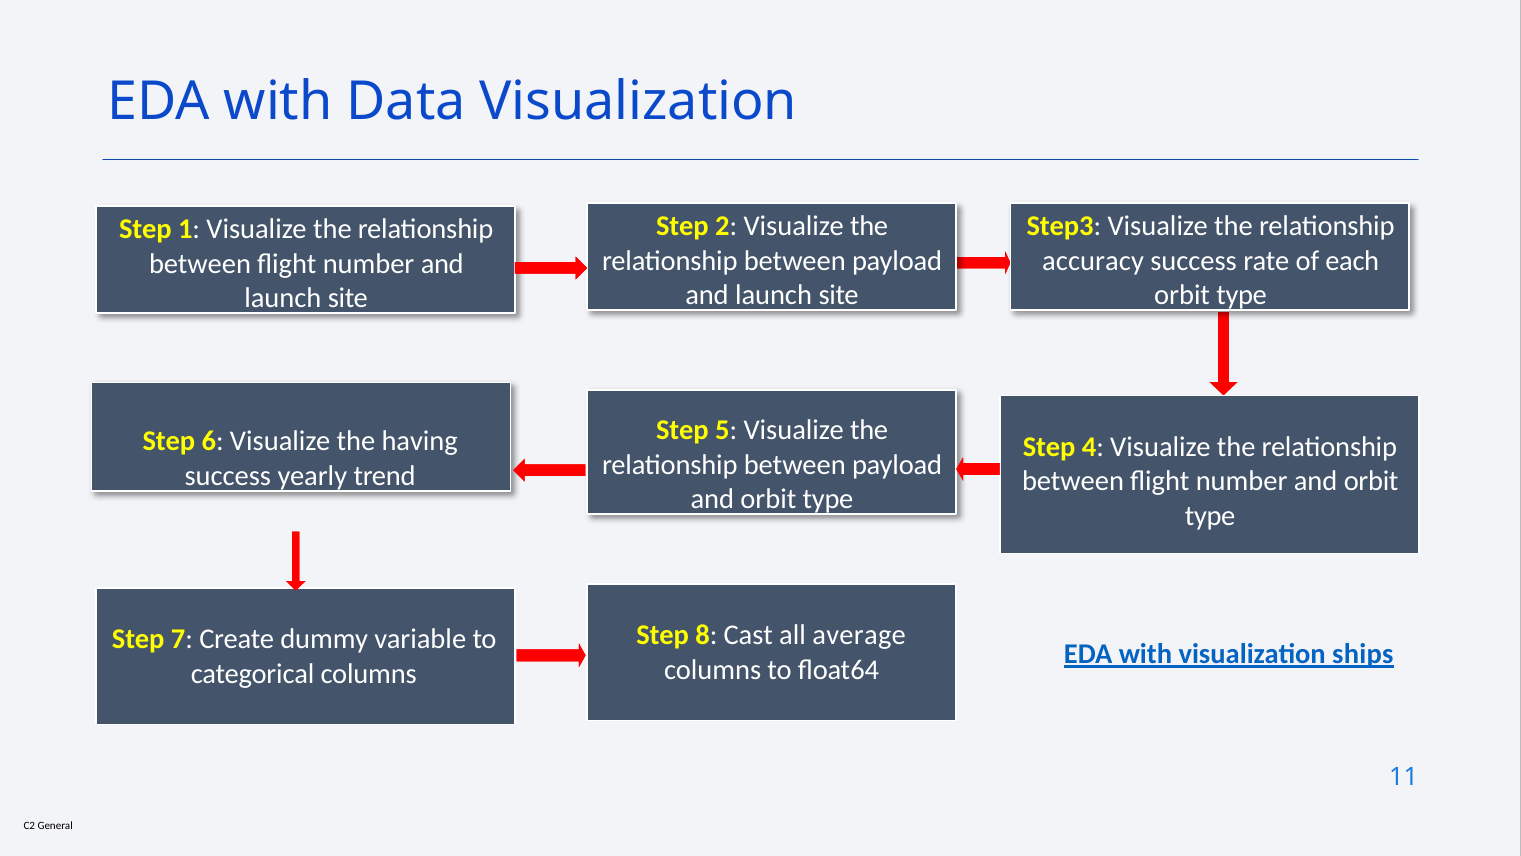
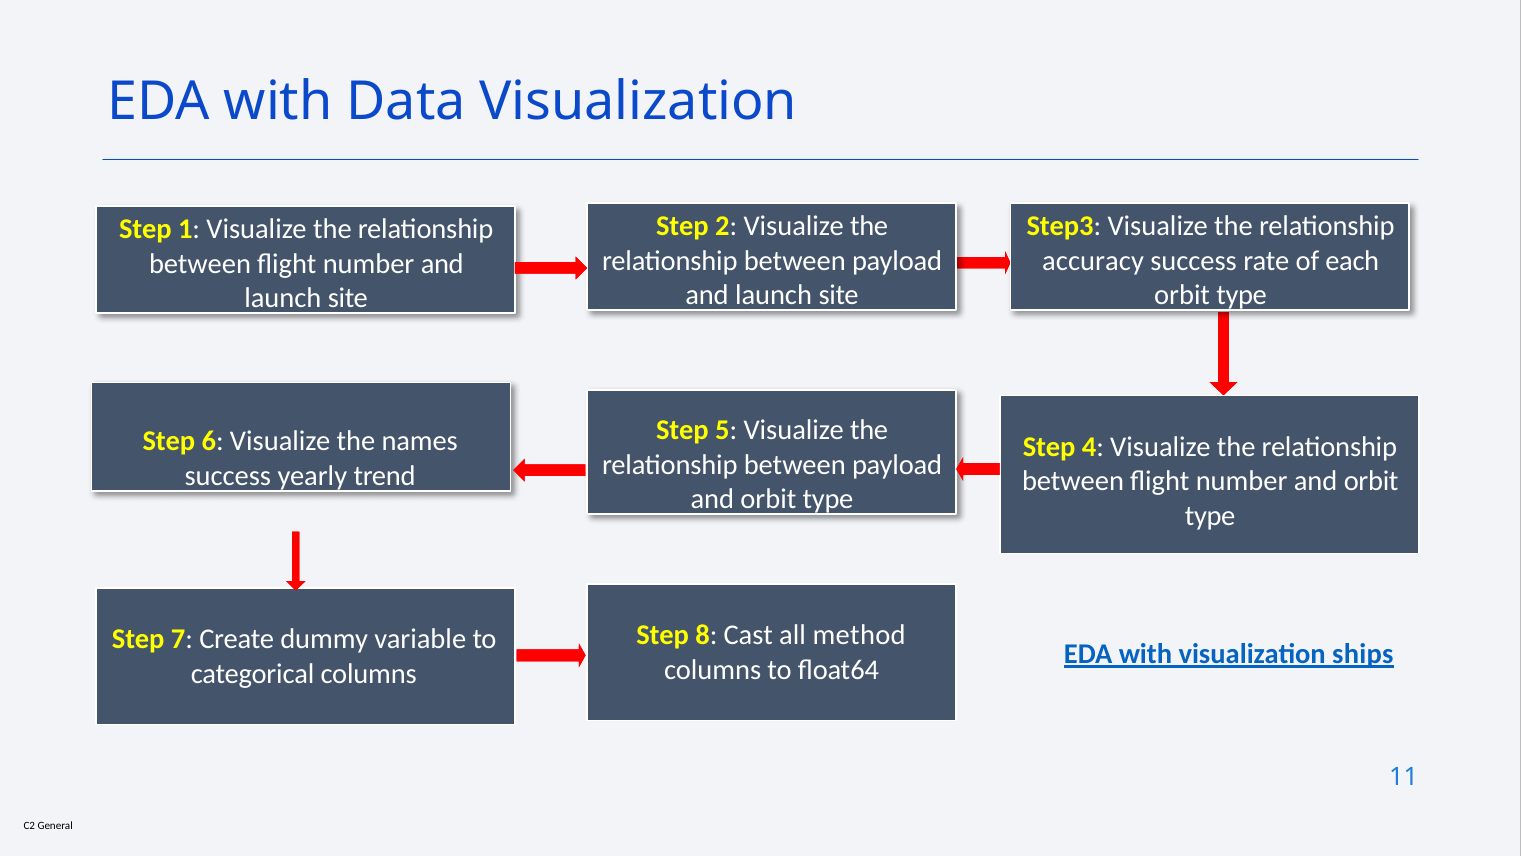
having: having -> names
average: average -> method
